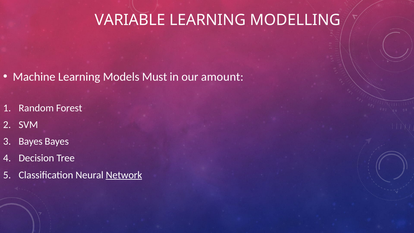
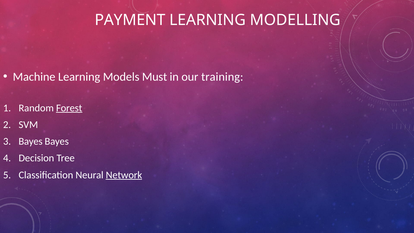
VARIABLE: VARIABLE -> PAYMENT
amount: amount -> training
Forest underline: none -> present
